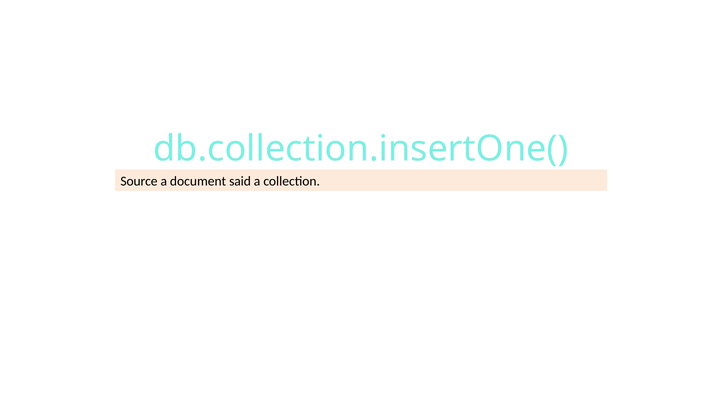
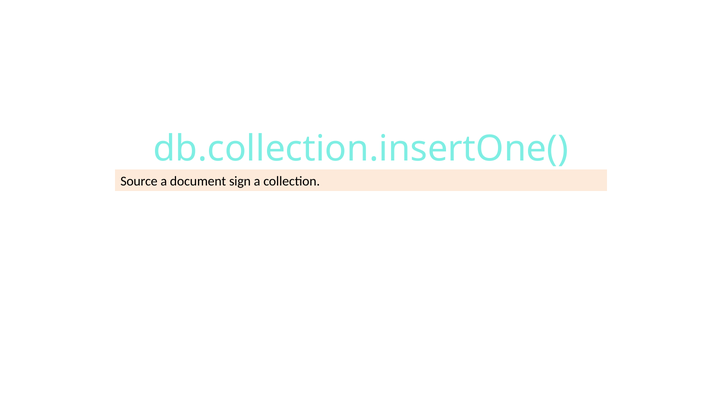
said: said -> sign
